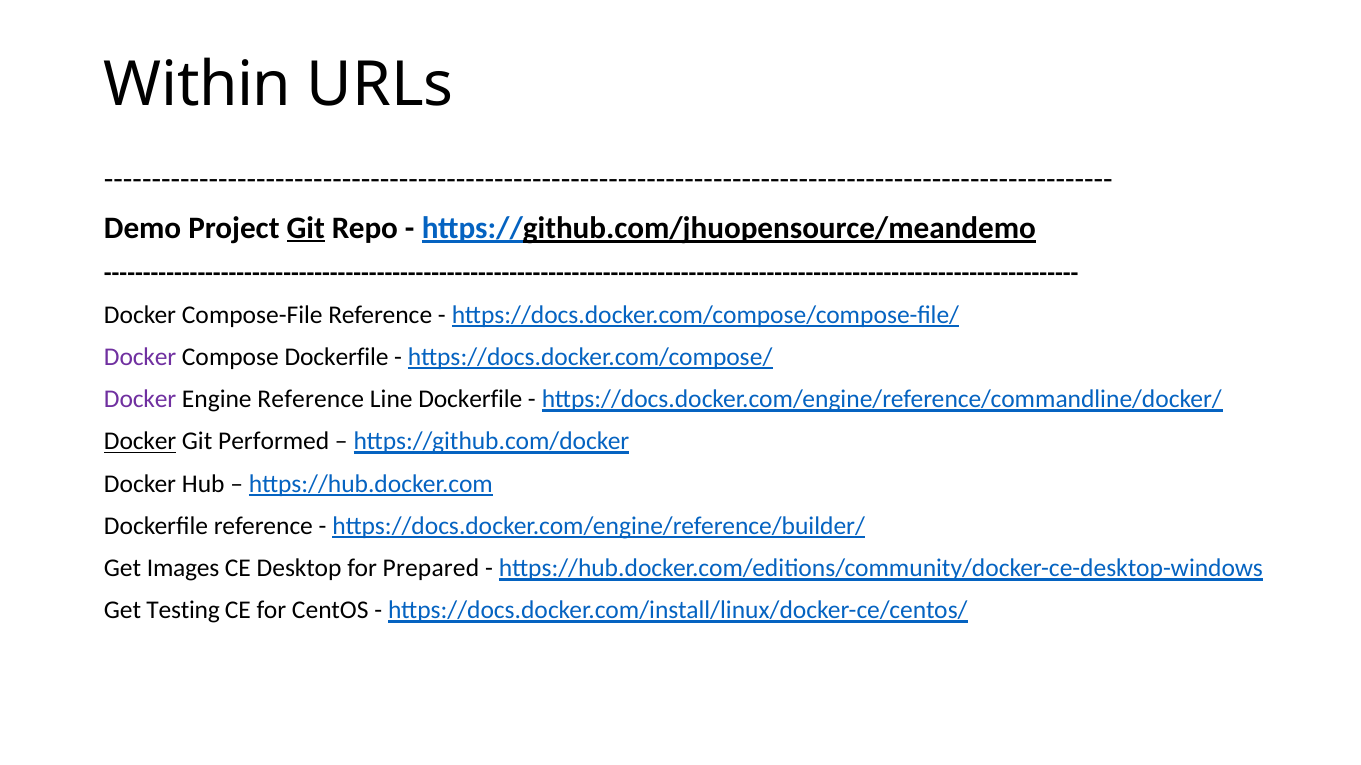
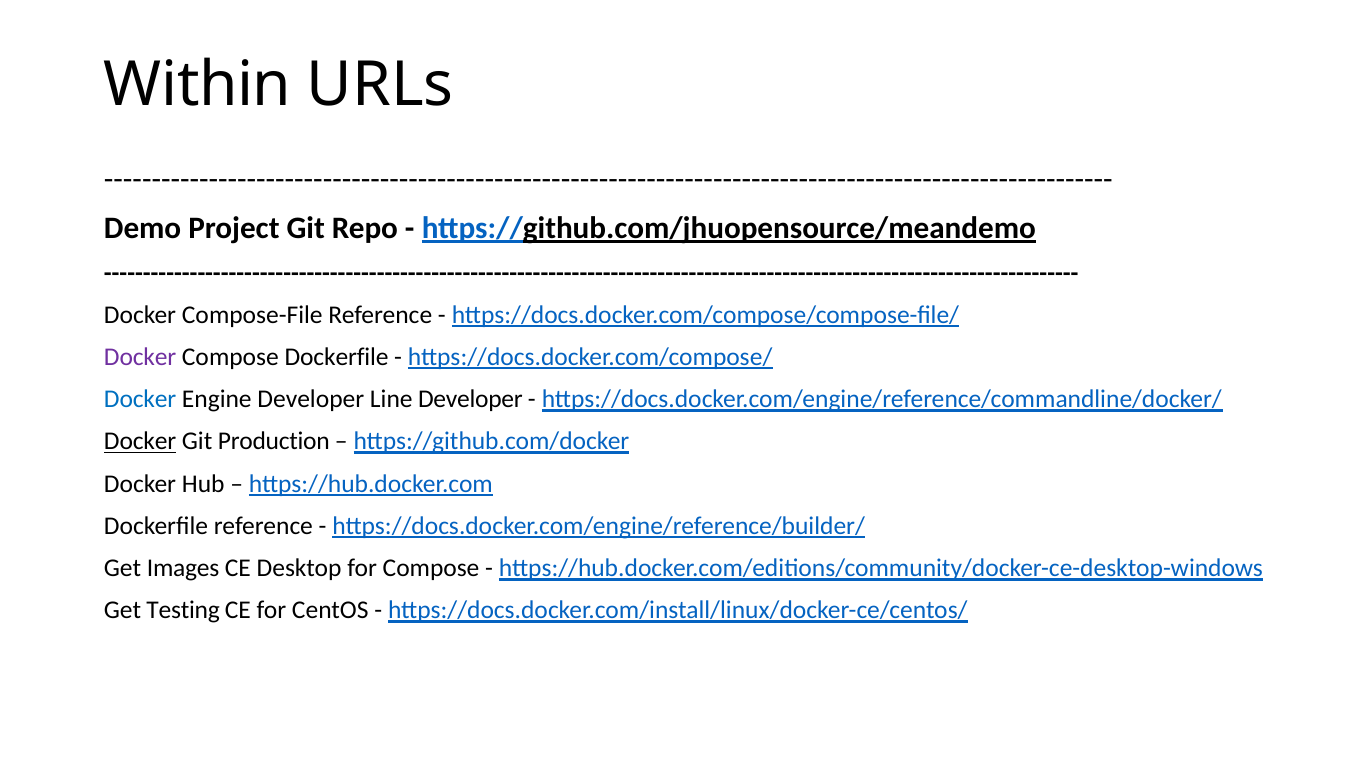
Git at (306, 228) underline: present -> none
Docker at (140, 400) colour: purple -> blue
Engine Reference: Reference -> Developer
Line Dockerfile: Dockerfile -> Developer
Performed: Performed -> Production
for Prepared: Prepared -> Compose
